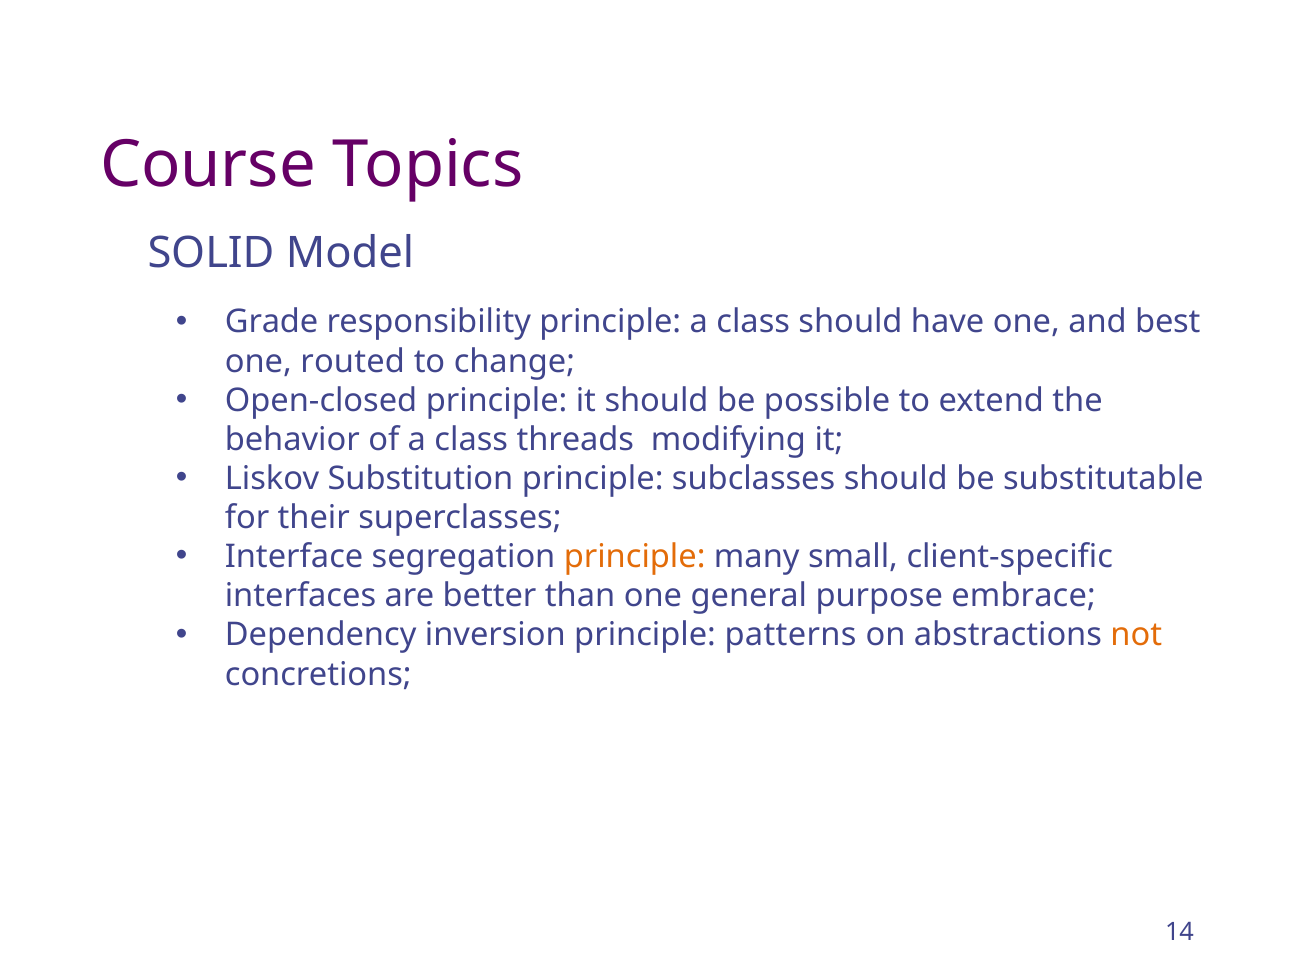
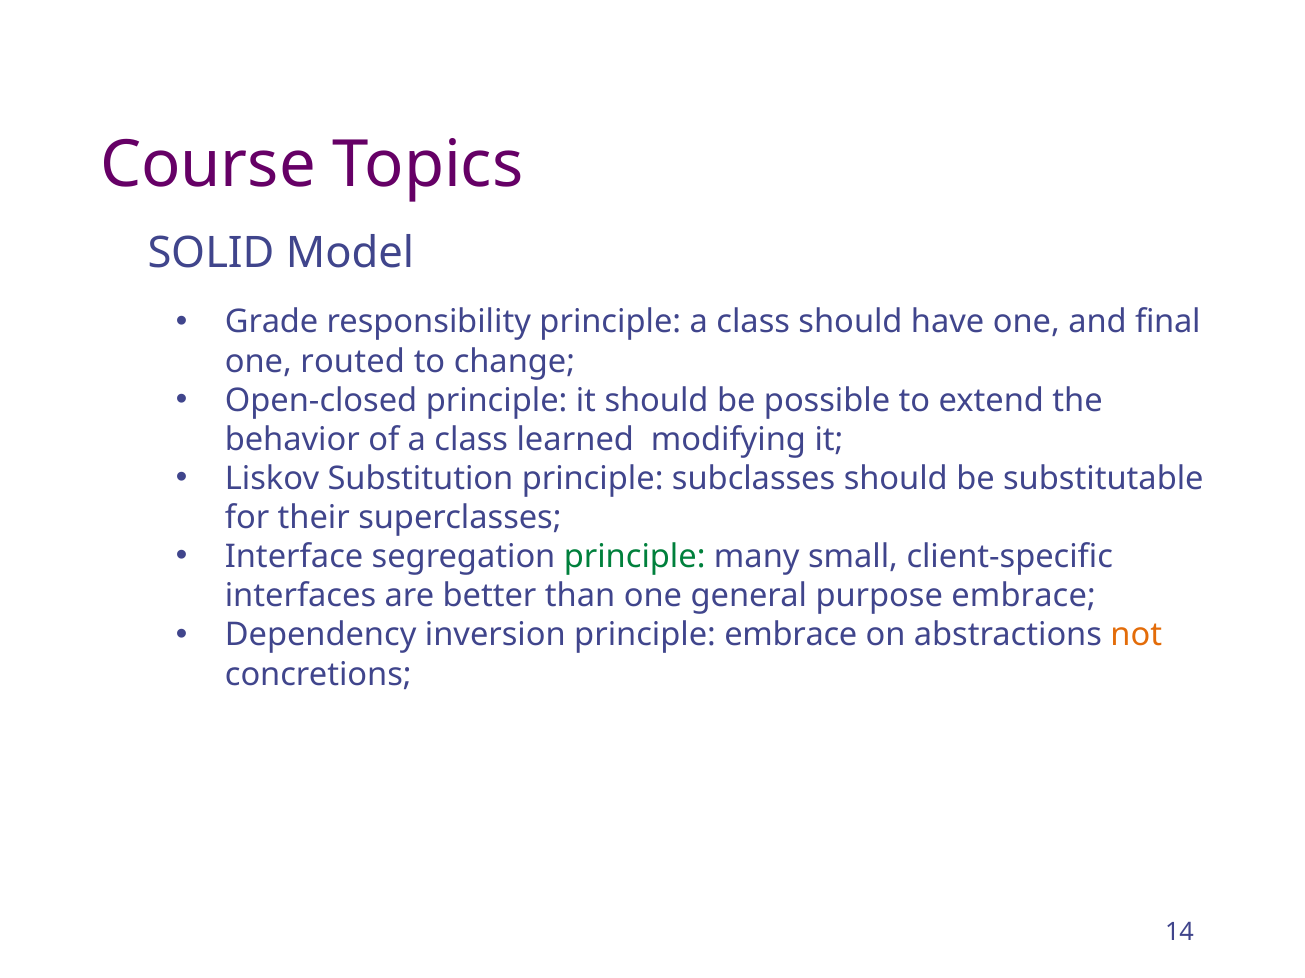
best: best -> final
threads: threads -> learned
principle at (635, 557) colour: orange -> green
principle patterns: patterns -> embrace
